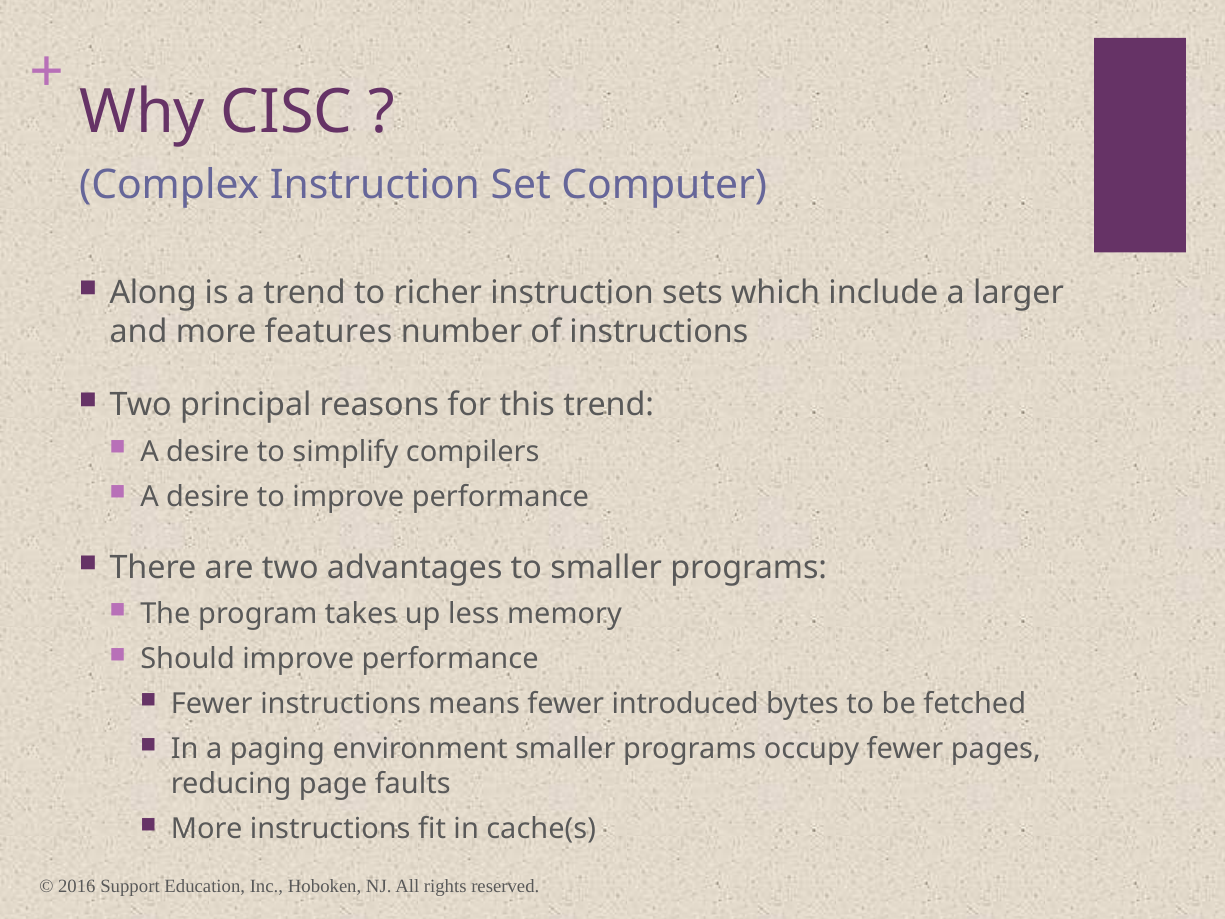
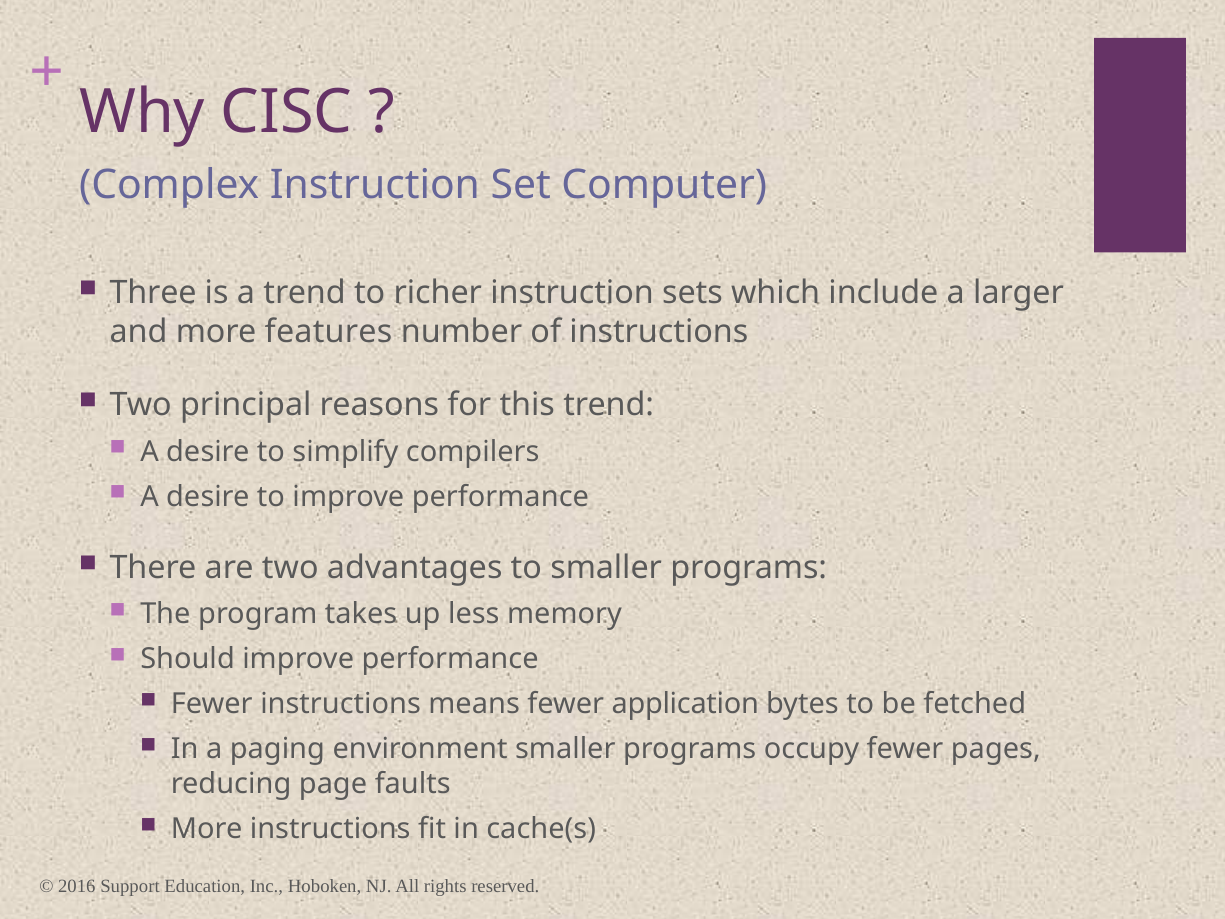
Along: Along -> Three
introduced: introduced -> application
